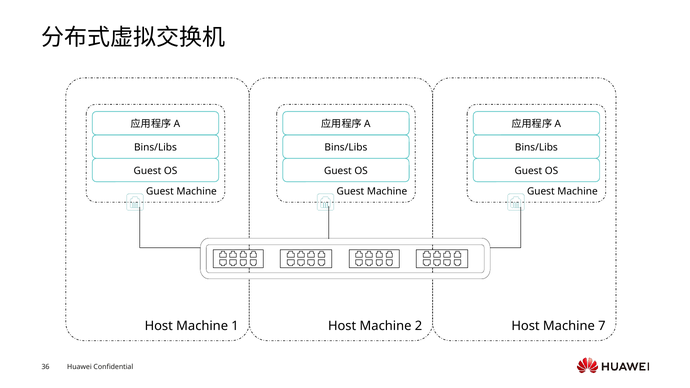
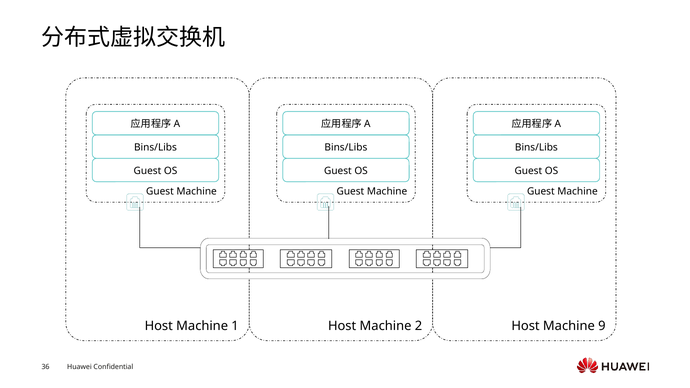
7: 7 -> 9
